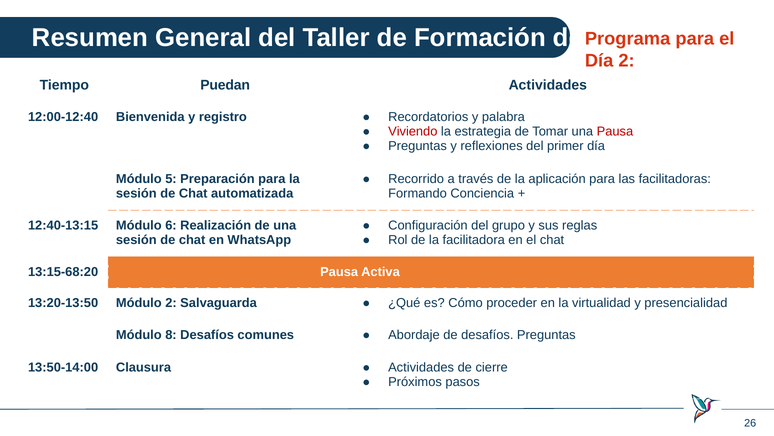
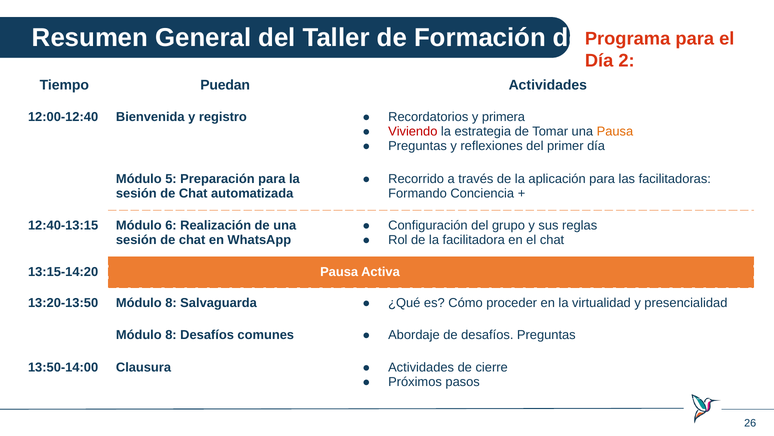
palabra: palabra -> primera
Pausa at (615, 131) colour: red -> orange
13:15-68:20: 13:15-68:20 -> 13:15-14:20
13:20-13:50 Módulo 2: 2 -> 8
